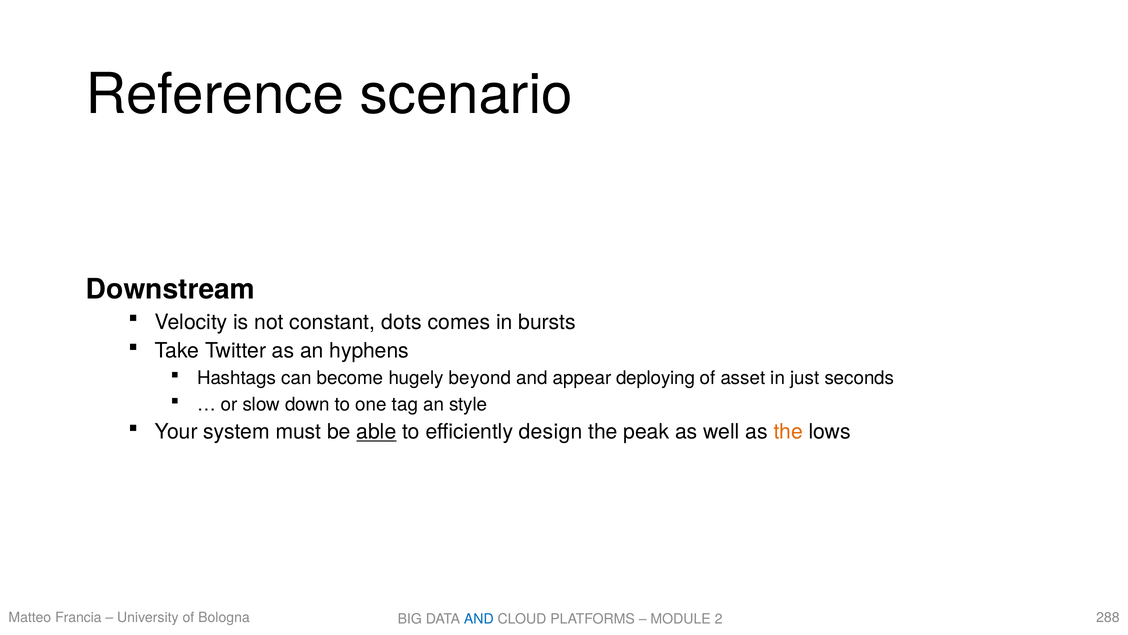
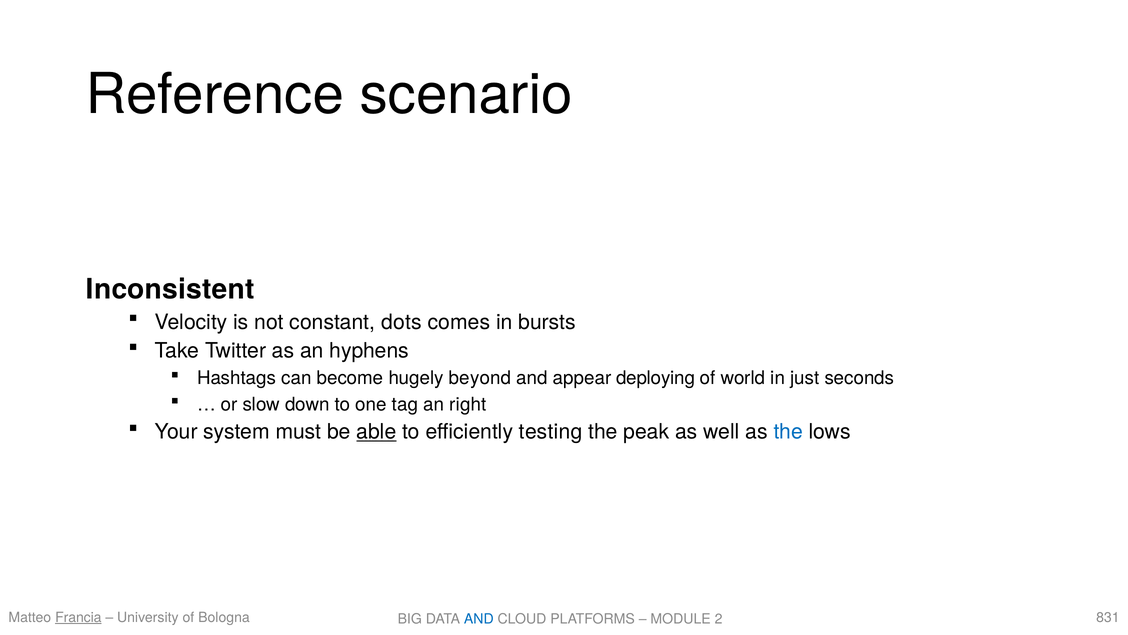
Downstream: Downstream -> Inconsistent
asset: asset -> world
style: style -> right
design: design -> testing
the at (788, 432) colour: orange -> blue
Francia underline: none -> present
288: 288 -> 831
